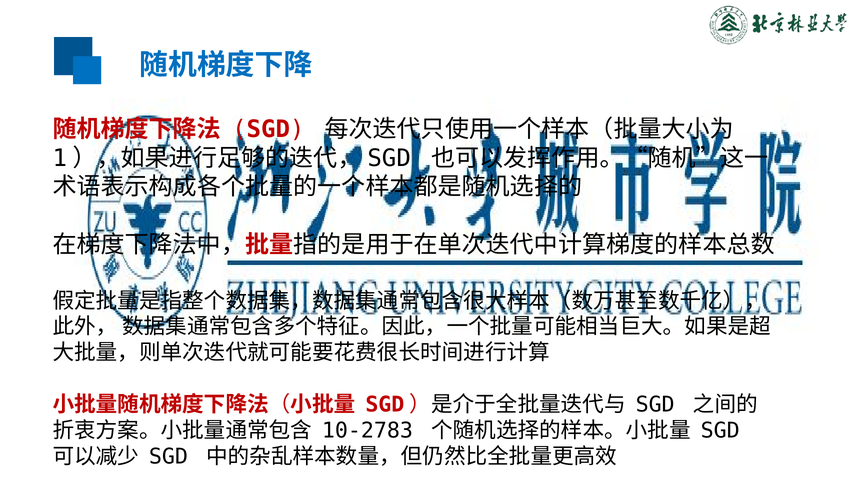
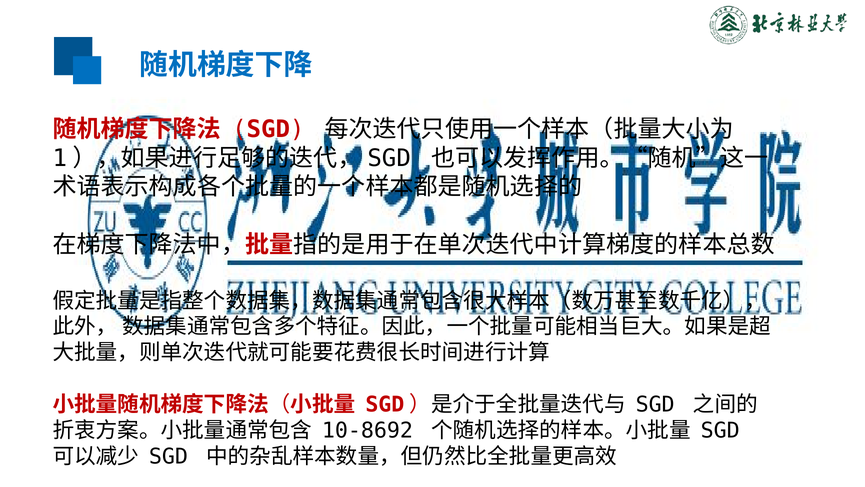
10-2783: 10-2783 -> 10-8692
